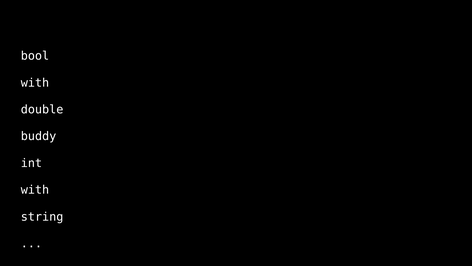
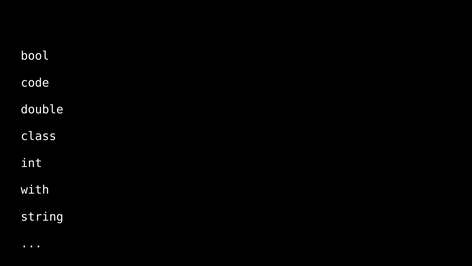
with at (35, 83): with -> code
buddy: buddy -> class
